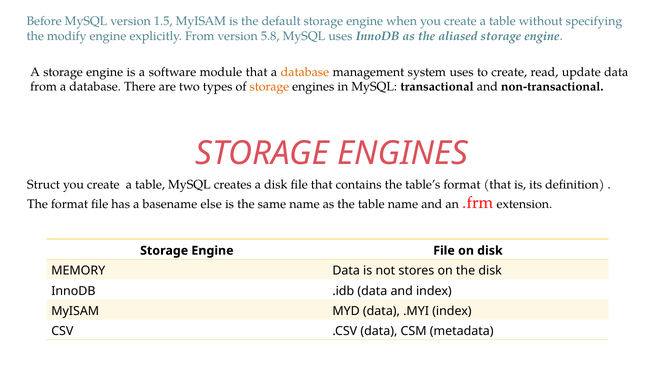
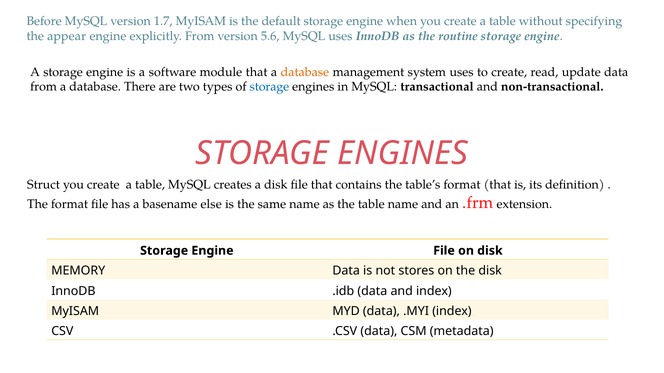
1.5: 1.5 -> 1.7
modify: modify -> appear
5.8: 5.8 -> 5.6
aliased: aliased -> routine
storage at (269, 87) colour: orange -> blue
